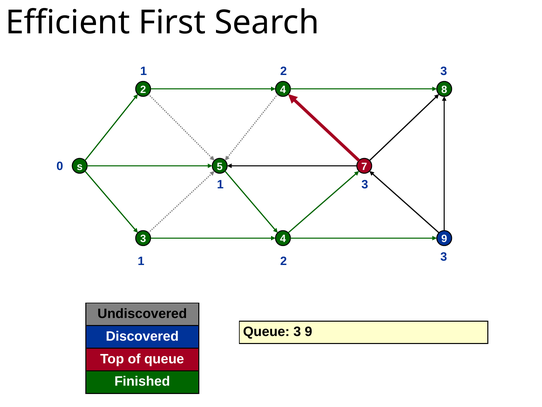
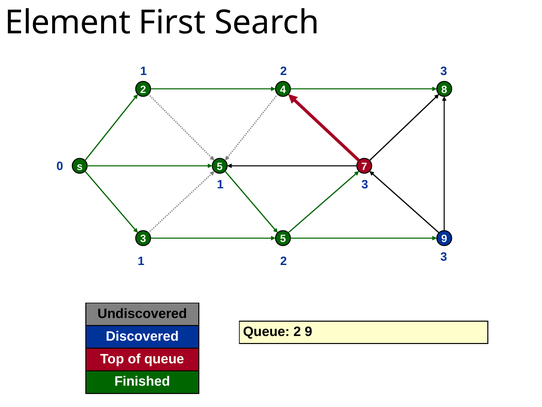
Efficient: Efficient -> Element
3 4: 4 -> 5
Queue 3: 3 -> 2
